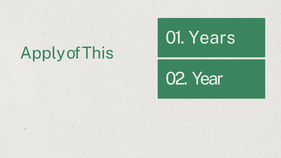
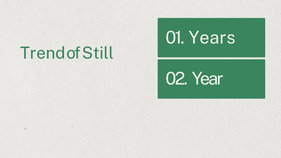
Apply: Apply -> Trend
This: This -> Still
